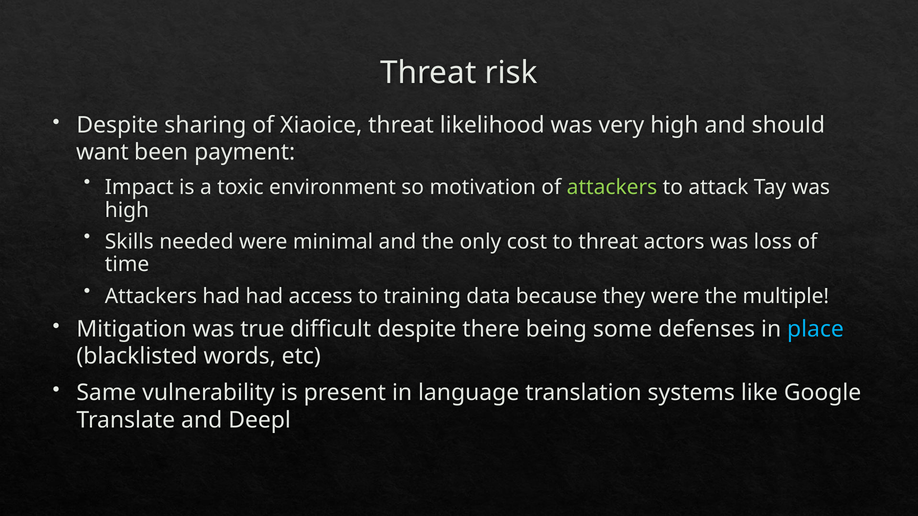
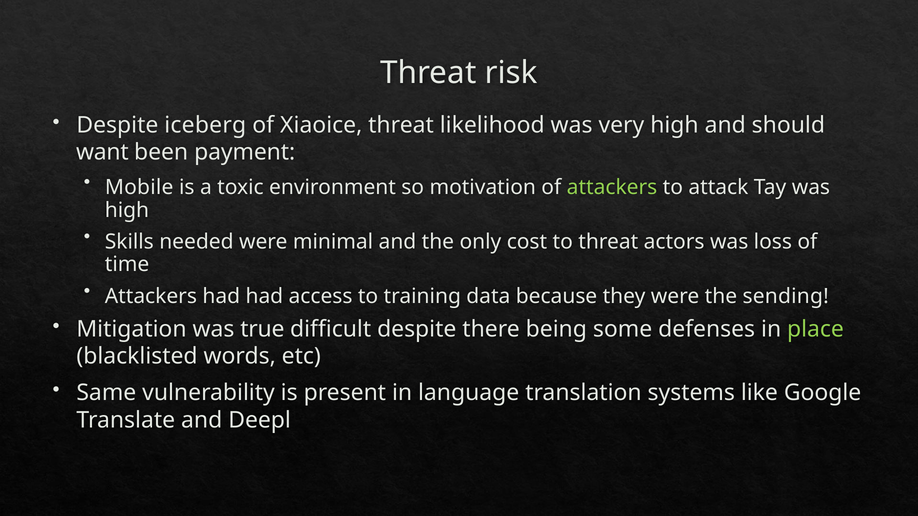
sharing: sharing -> iceberg
Impact: Impact -> Mobile
multiple: multiple -> sending
place colour: light blue -> light green
